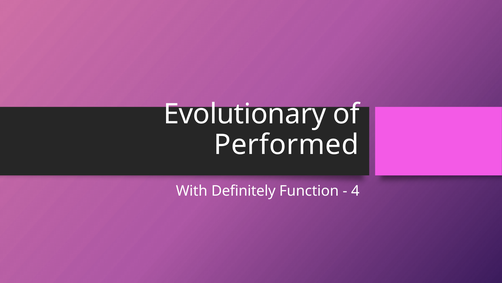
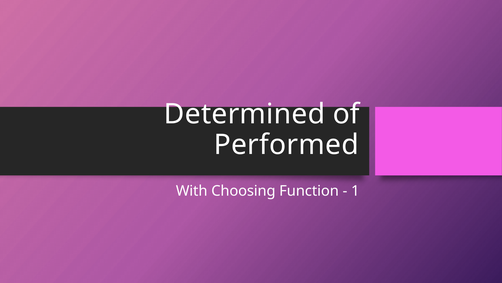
Evolutionary: Evolutionary -> Determined
Definitely: Definitely -> Choosing
4: 4 -> 1
